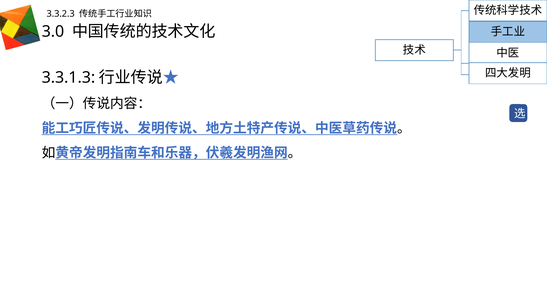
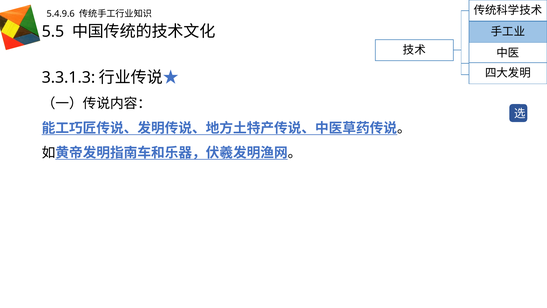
3.3.2.3: 3.3.2.3 -> 5.4.9.6
3.0: 3.0 -> 5.5
